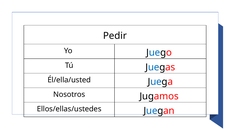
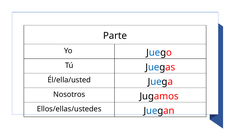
Pedir: Pedir -> Parte
